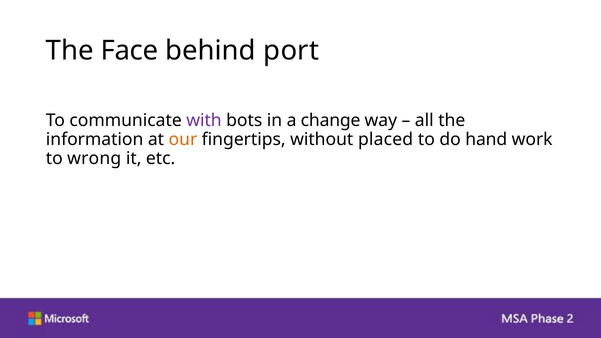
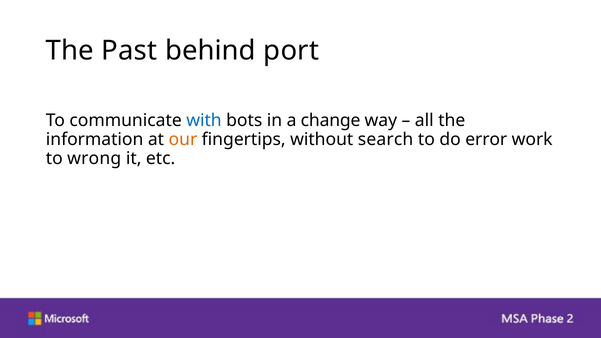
Face: Face -> Past
with colour: purple -> blue
placed: placed -> search
hand: hand -> error
